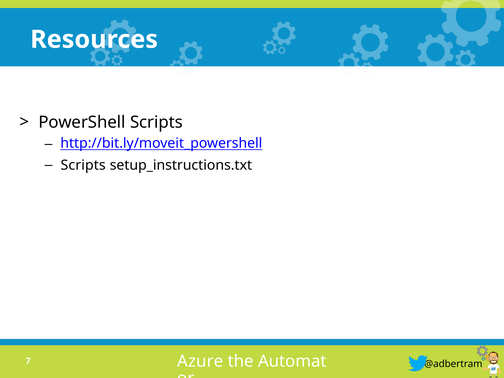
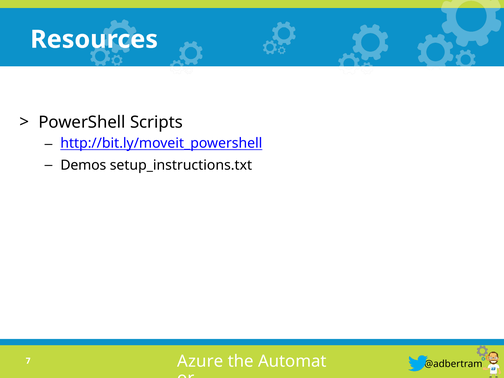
Scripts at (83, 165): Scripts -> Demos
